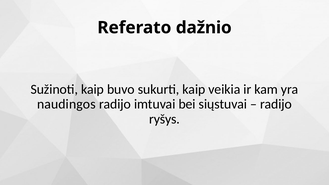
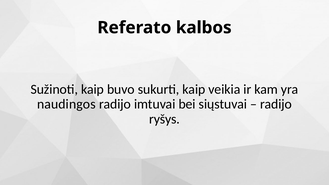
dažnio: dažnio -> kalbos
